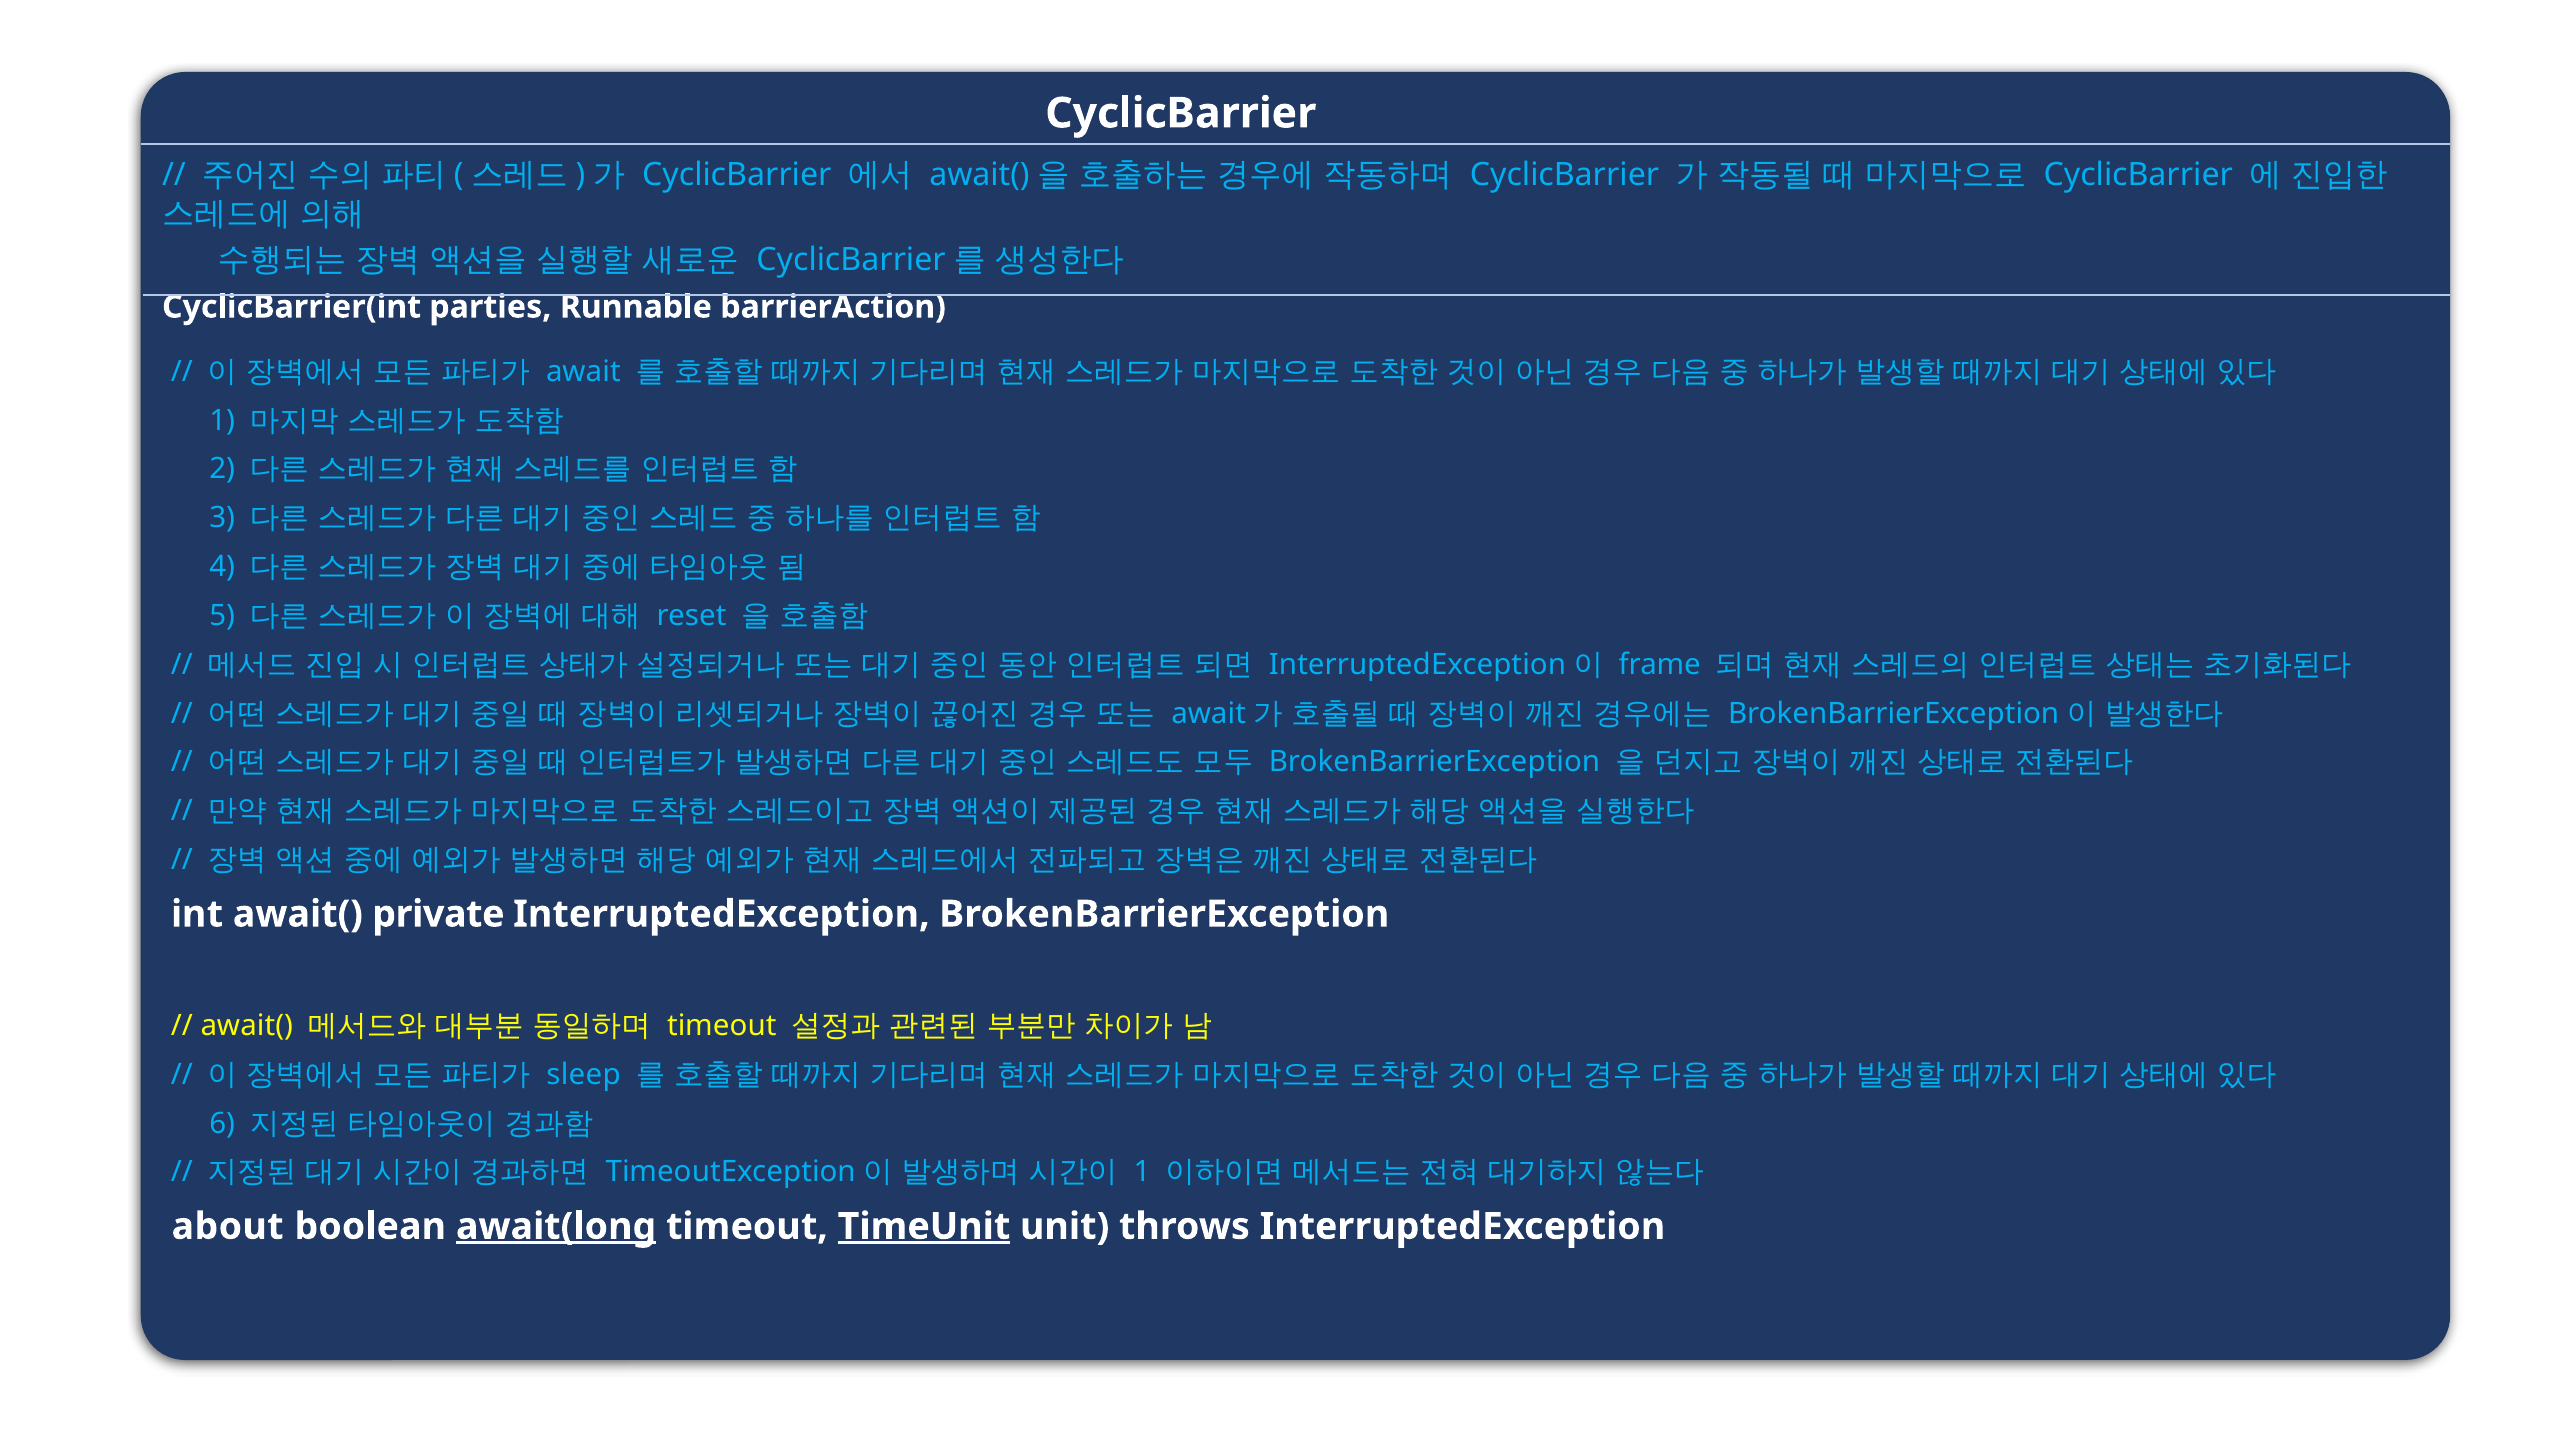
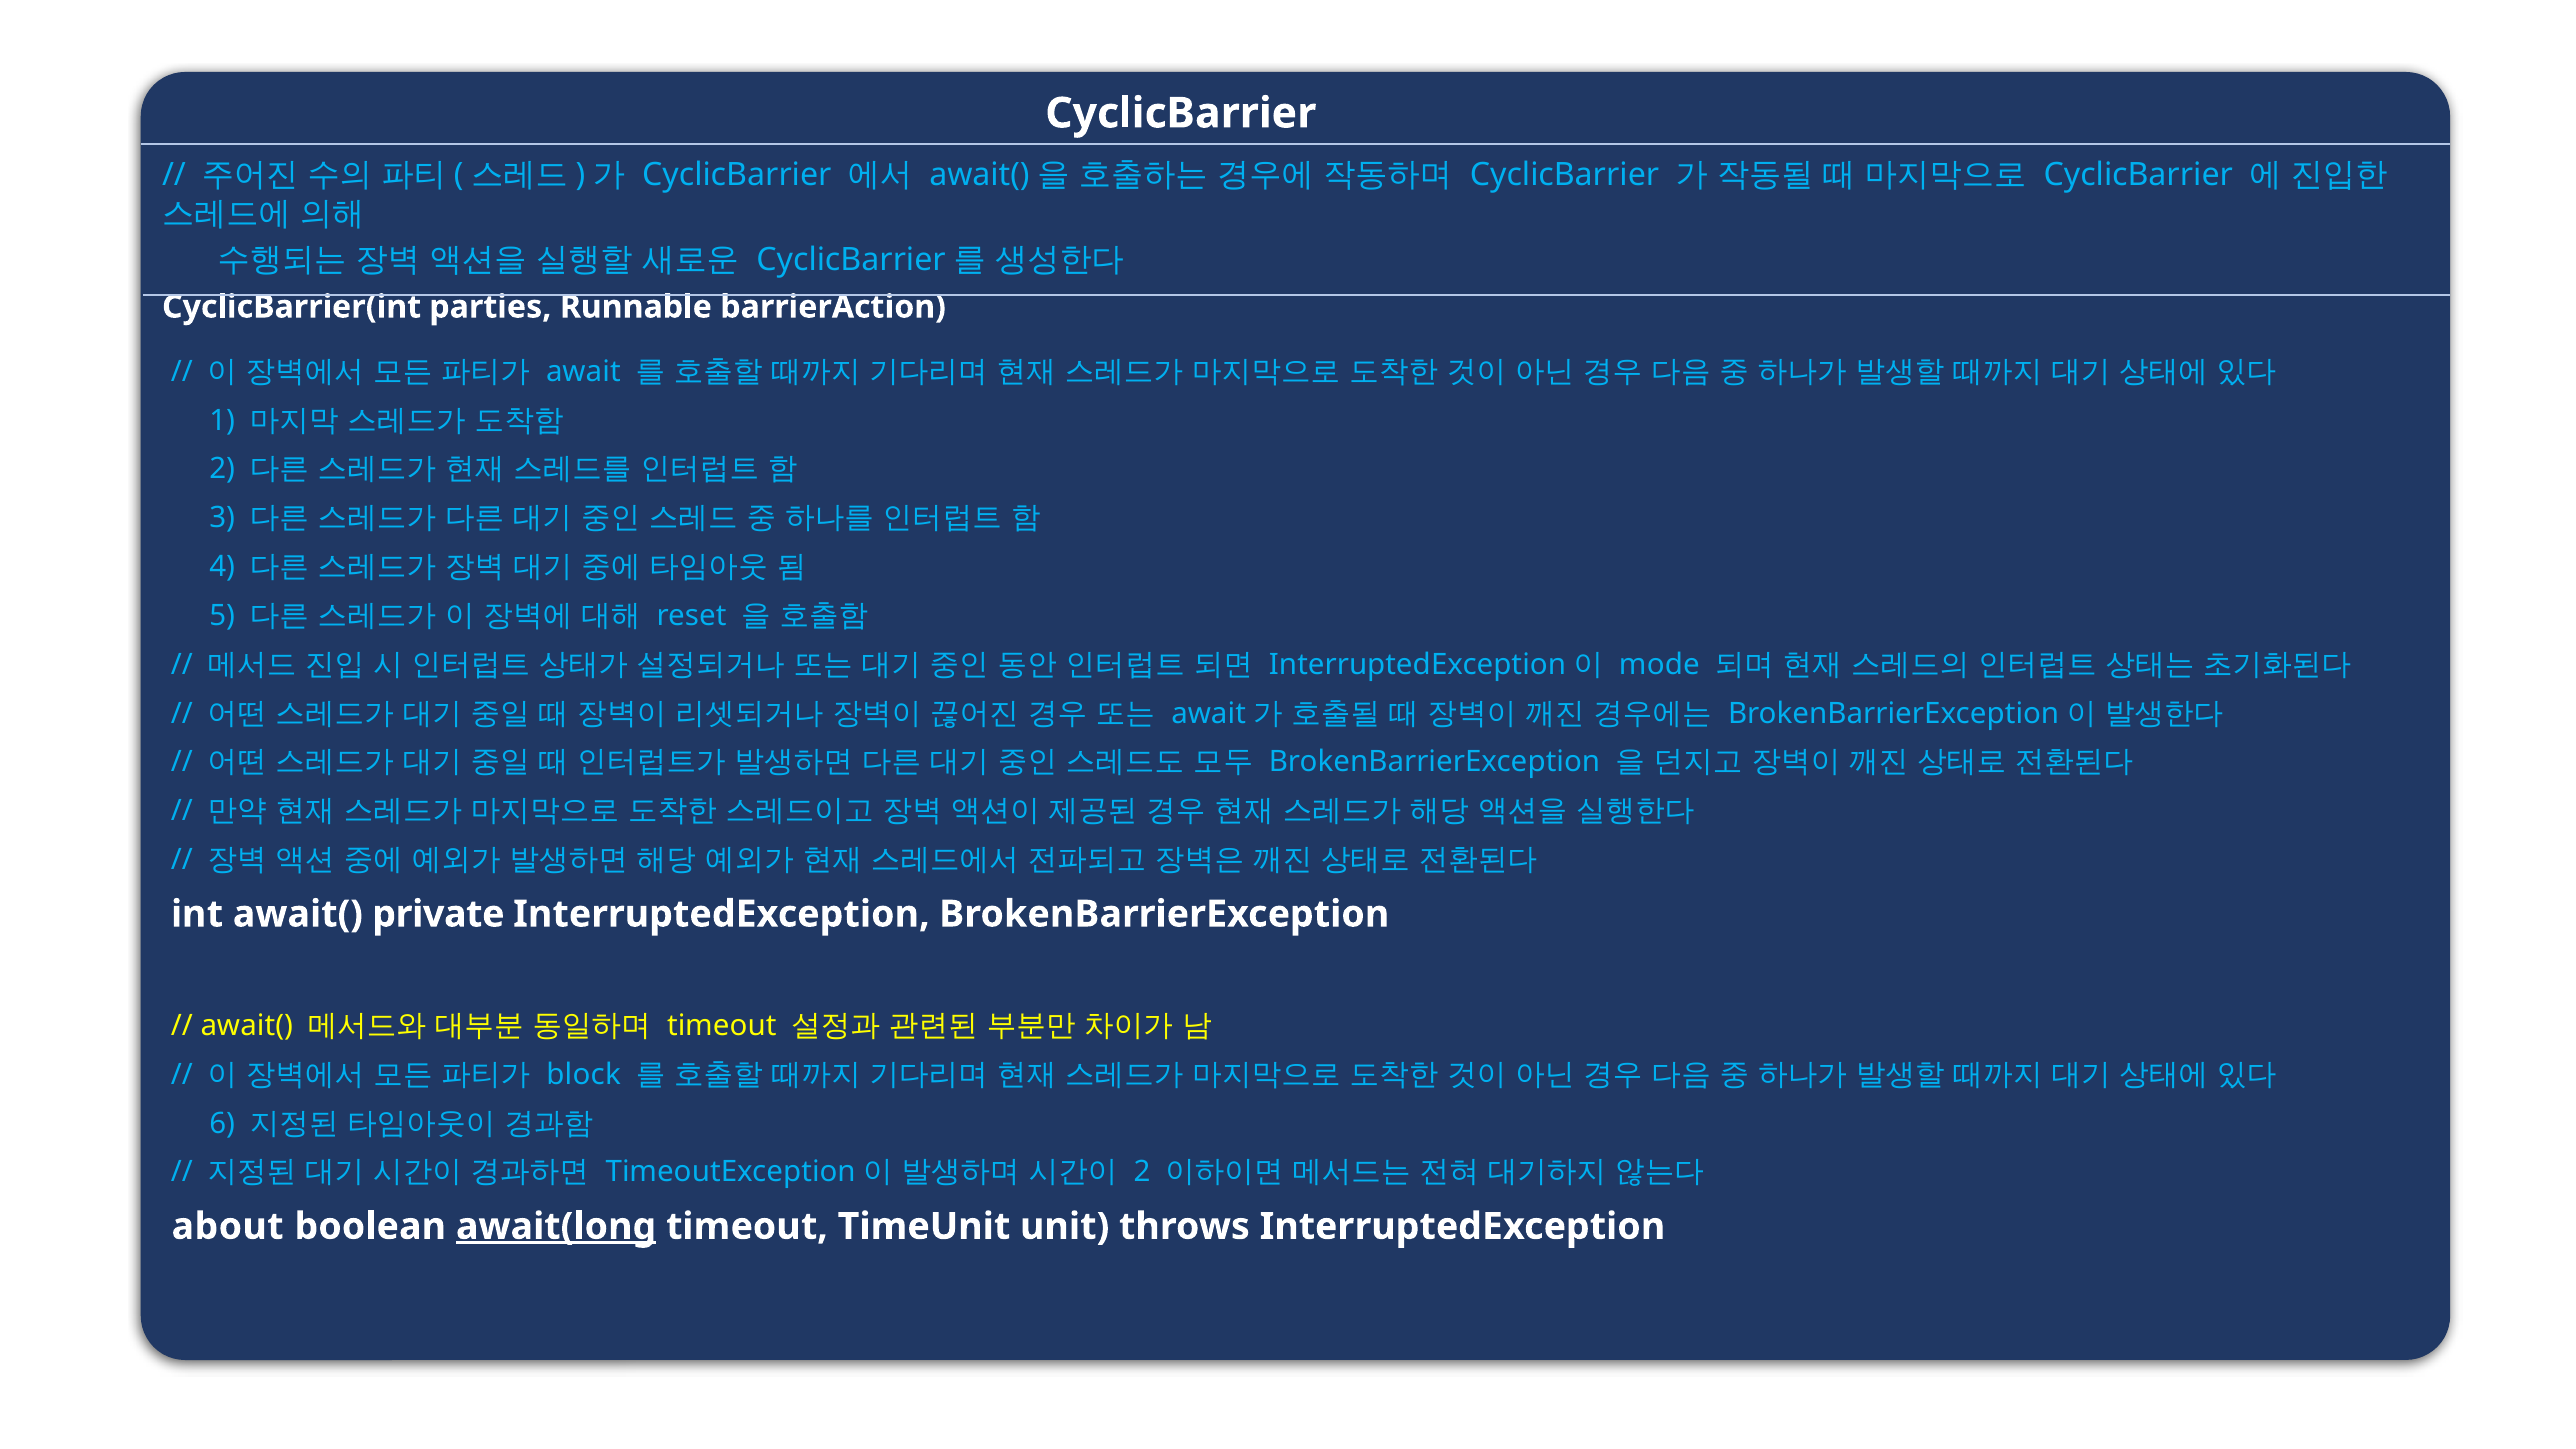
frame: frame -> mode
sleep: sleep -> block
1 at (1142, 1172): 1 -> 2
TimeUnit underline: present -> none
